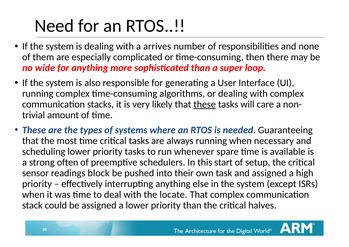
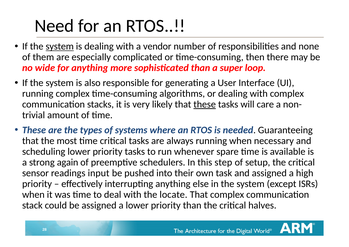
system at (60, 46) underline: none -> present
arrives: arrives -> vendor
often: often -> again
start: start -> step
block: block -> input
